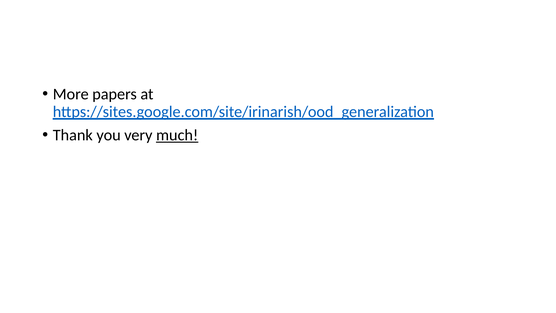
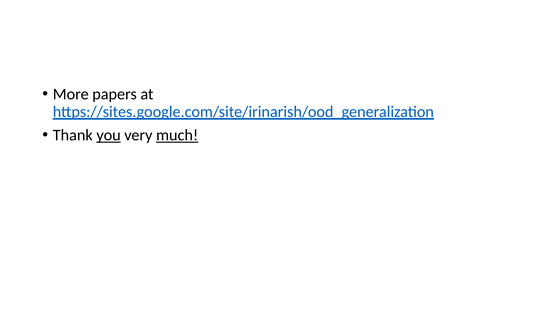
you underline: none -> present
